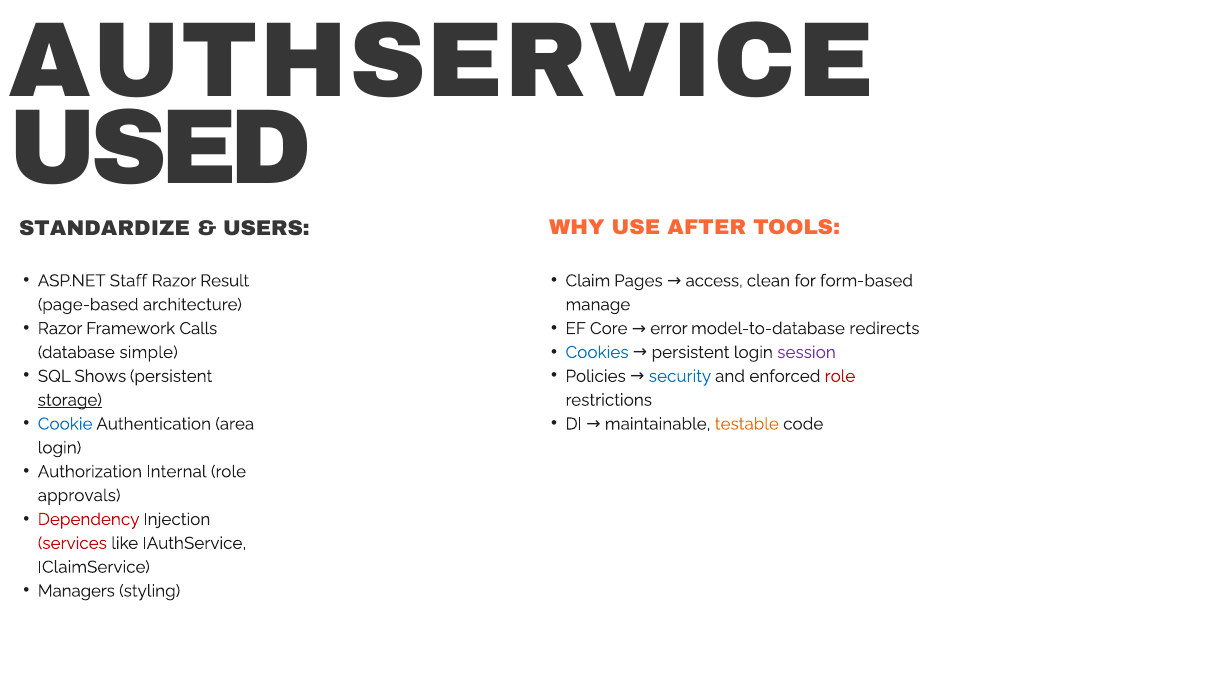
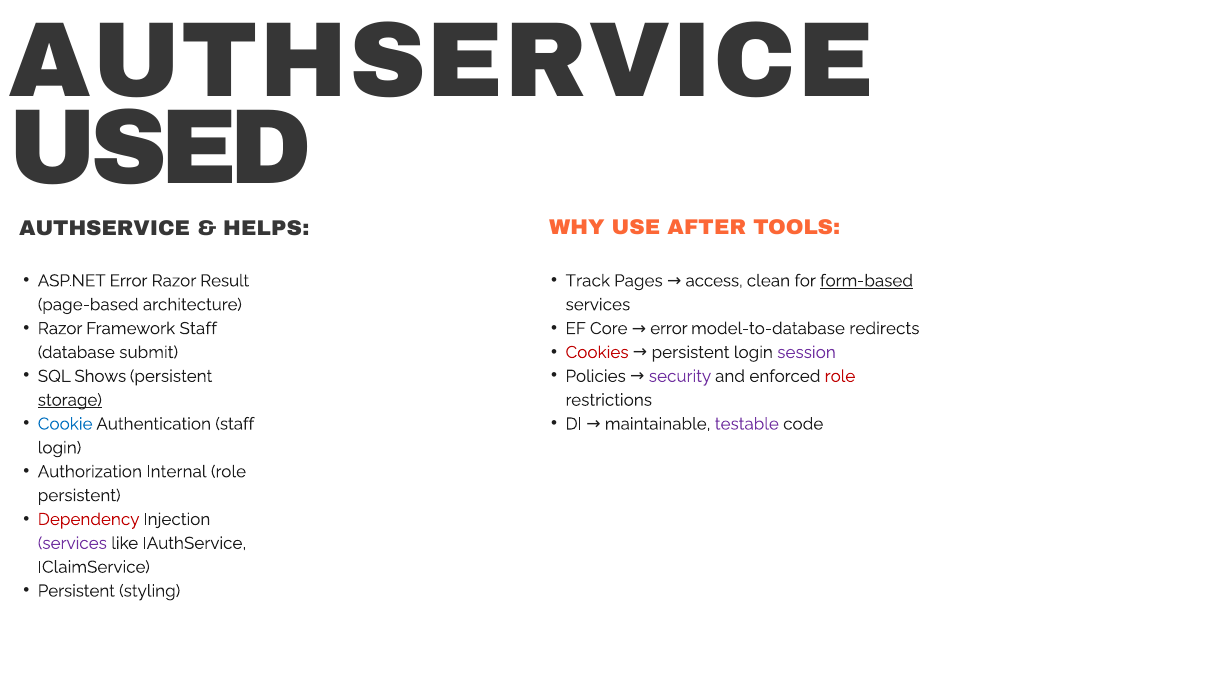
STANDARDIZE at (104, 229): STANDARDIZE -> AUTHSERVICE
USERS: USERS -> HELPS
ASP.NET Staff: Staff -> Error
Claim: Claim -> Track
form-based underline: none -> present
manage at (598, 305): manage -> services
Framework Calls: Calls -> Staff
Cookies colour: blue -> red
simple: simple -> submit
security colour: blue -> purple
Authentication area: area -> staff
testable colour: orange -> purple
approvals at (79, 496): approvals -> persistent
services at (72, 543) colour: red -> purple
Managers at (76, 591): Managers -> Persistent
